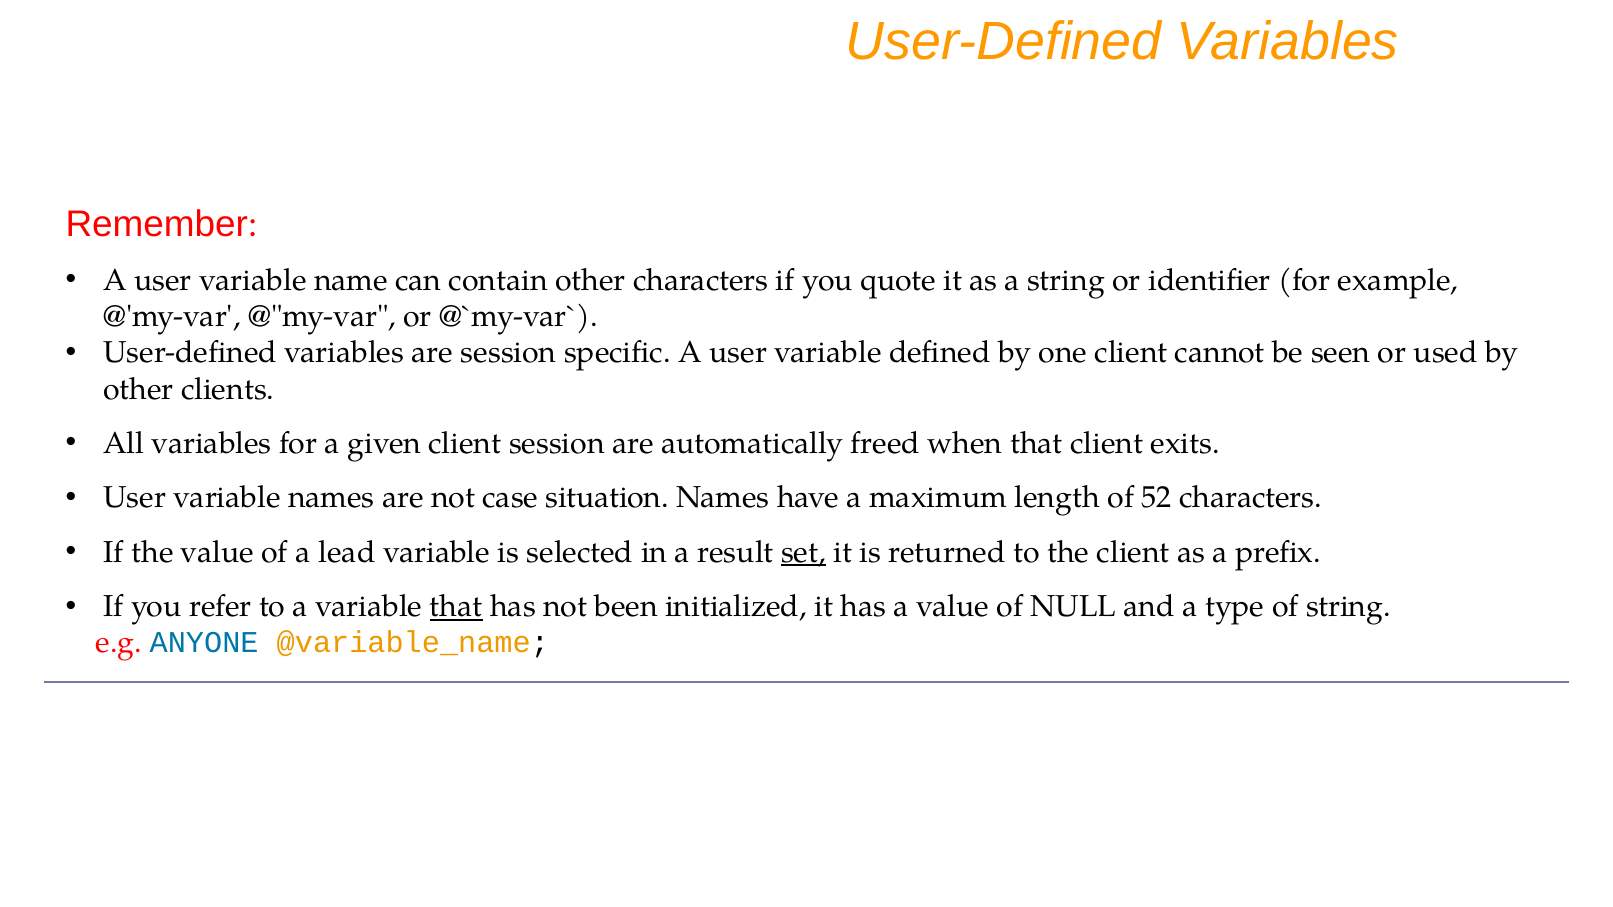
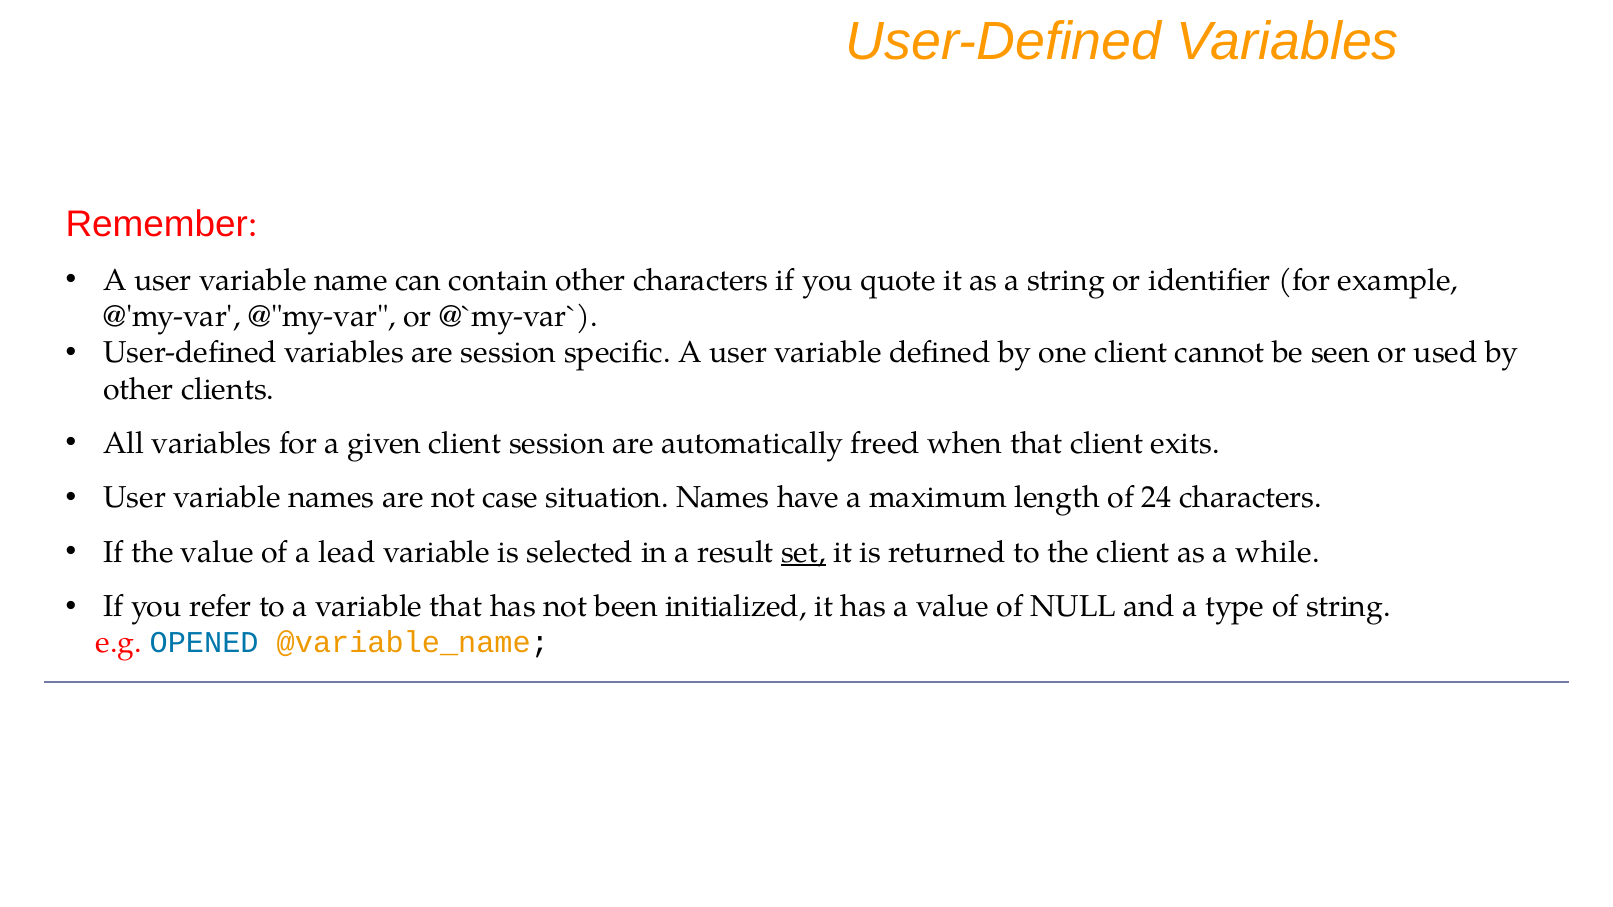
52: 52 -> 24
prefix: prefix -> while
that at (456, 607) underline: present -> none
ANYONE: ANYONE -> OPENED
